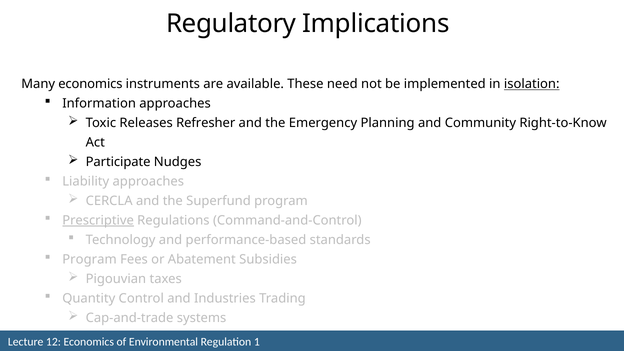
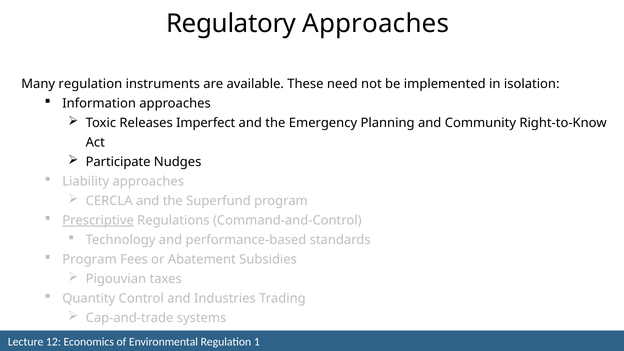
Regulatory Implications: Implications -> Approaches
Many economics: economics -> regulation
isolation underline: present -> none
Refresher: Refresher -> Imperfect
